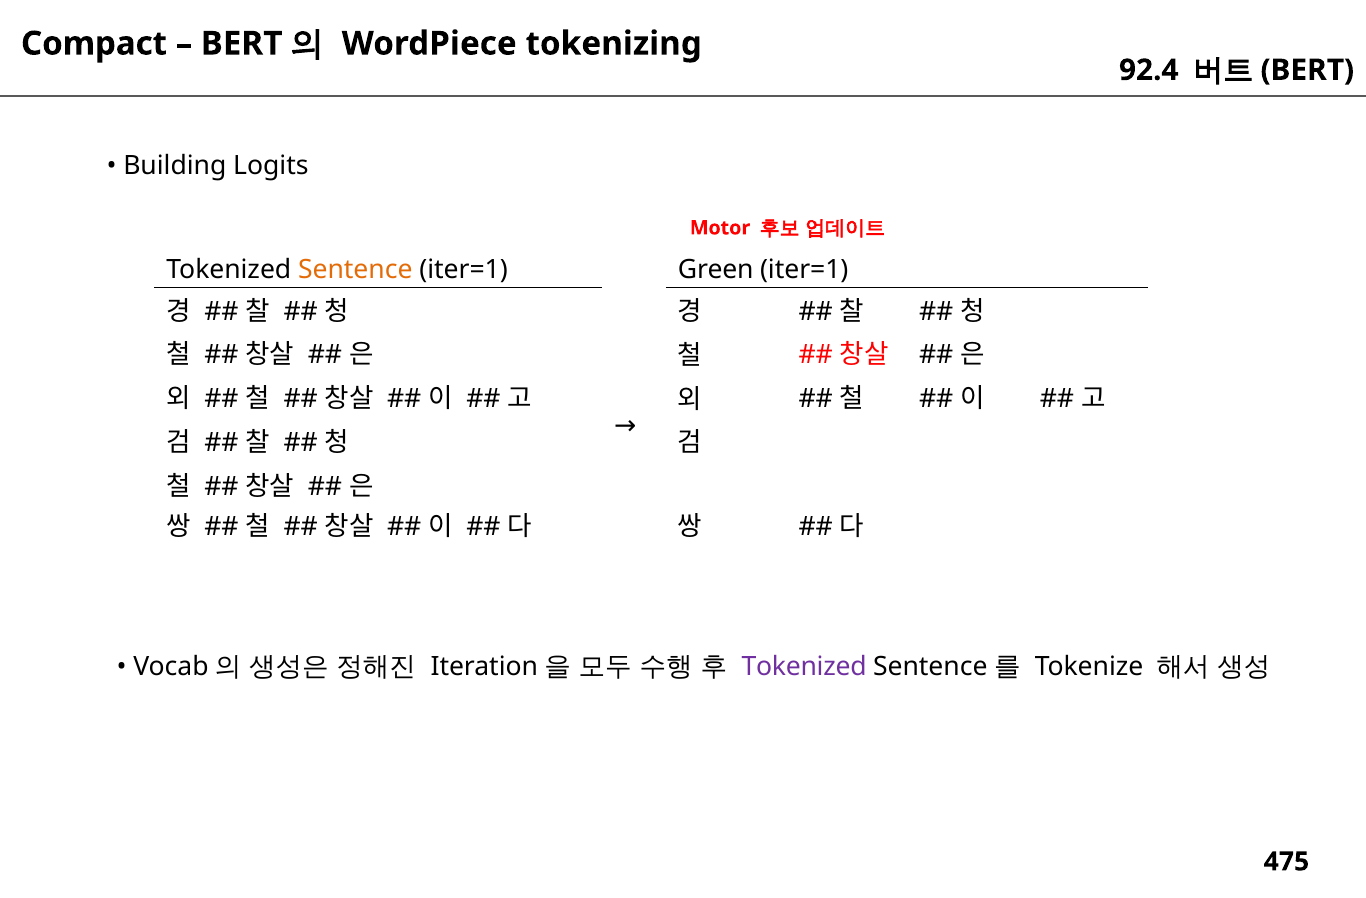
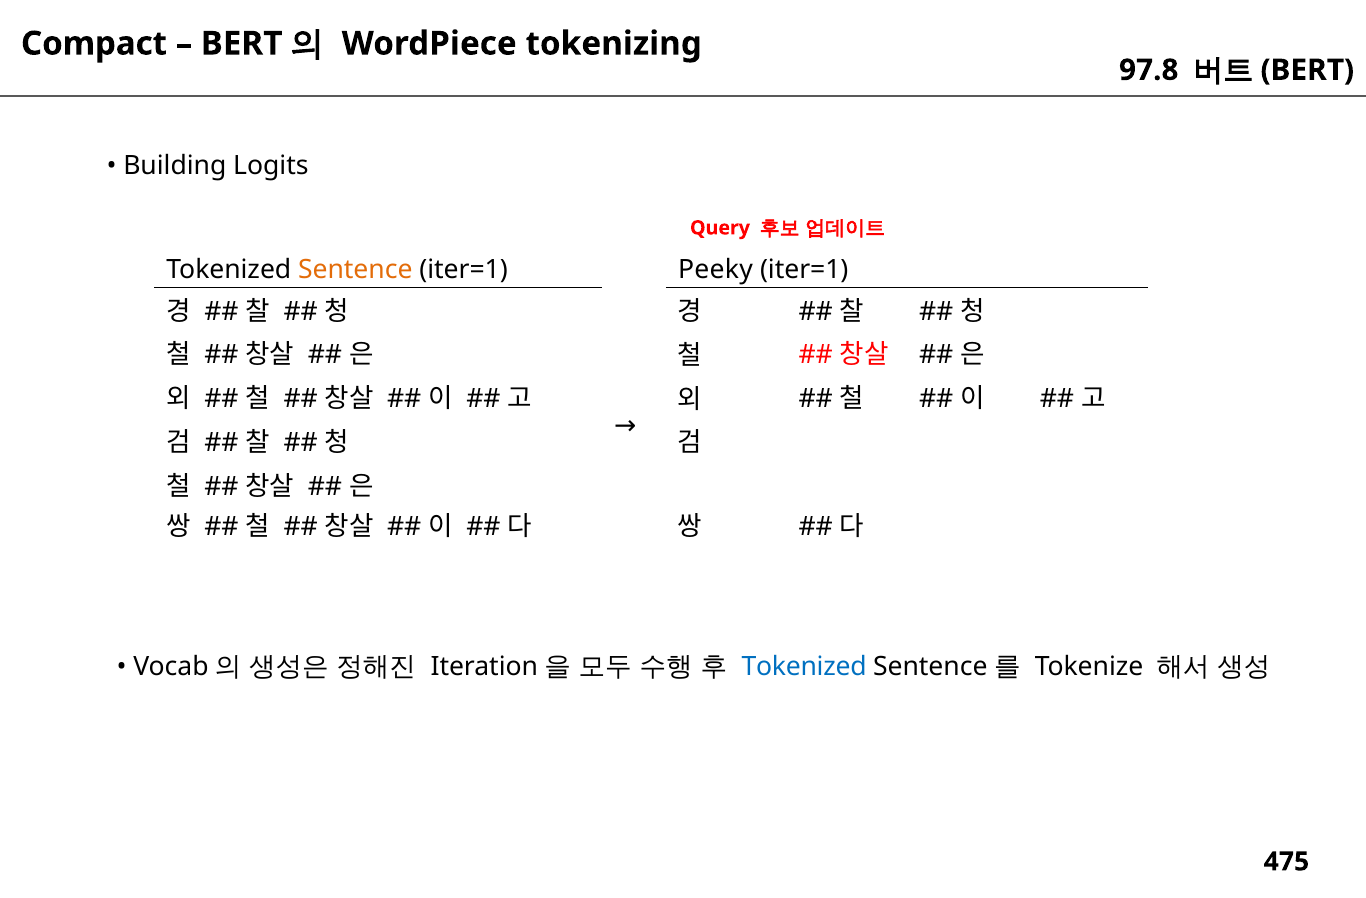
92.4: 92.4 -> 97.8
Motor: Motor -> Query
Green: Green -> Peeky
Tokenized at (804, 666) colour: purple -> blue
